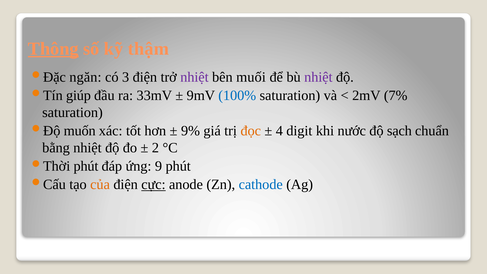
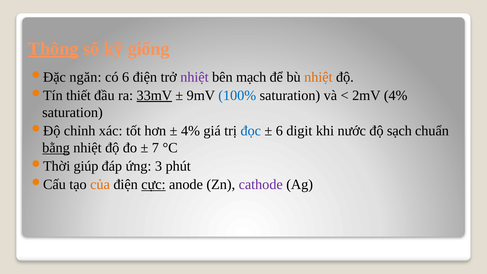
thậm: thậm -> giống
có 3: 3 -> 6
muối: muối -> mạch
nhiệt at (318, 77) colour: purple -> orange
giúp: giúp -> thiết
33mV underline: none -> present
2mV 7%: 7% -> 4%
muốn: muốn -> chỉnh
9% at (190, 131): 9% -> 4%
đọc colour: orange -> blue
4 at (279, 131): 4 -> 6
bằng underline: none -> present
2: 2 -> 7
phút at (86, 166): phút -> giúp
9: 9 -> 3
cathode colour: blue -> purple
